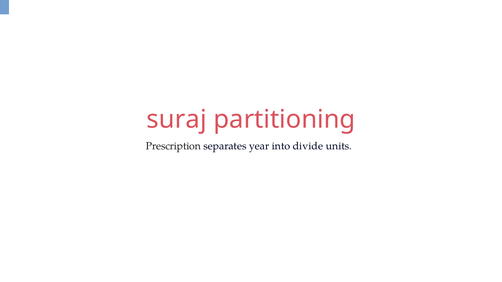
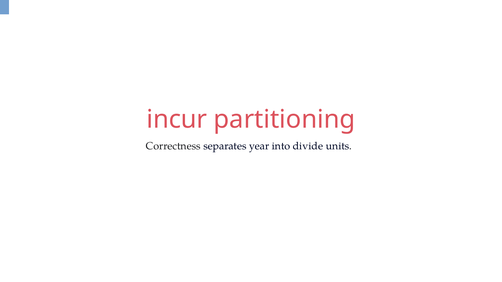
suraj: suraj -> incur
Prescription: Prescription -> Correctness
